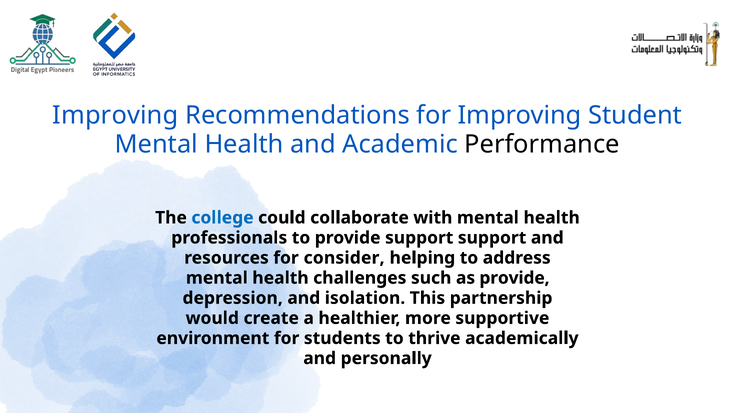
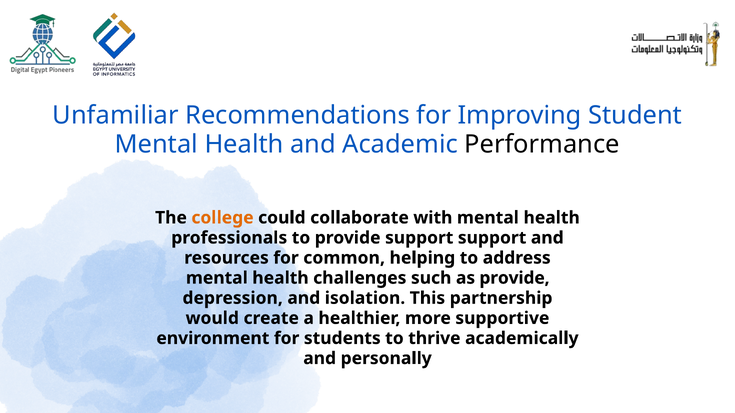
Improving at (115, 115): Improving -> Unfamiliar
college colour: blue -> orange
consider: consider -> common
